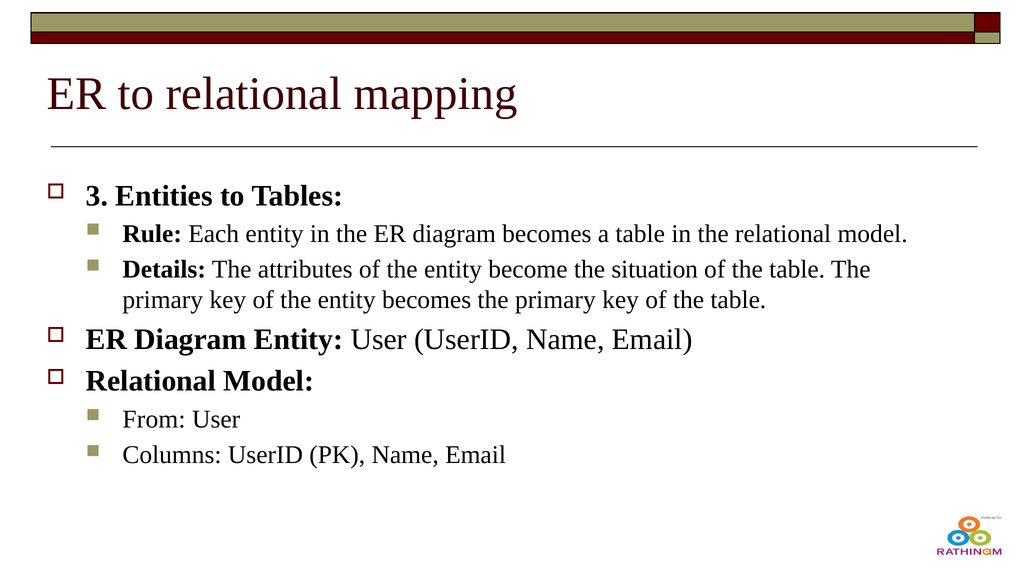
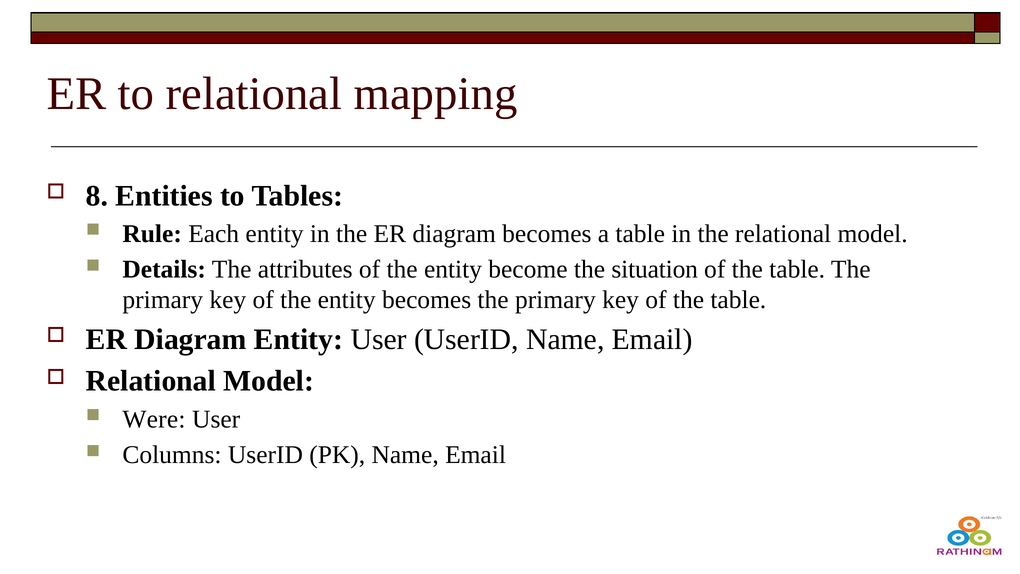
3: 3 -> 8
From: From -> Were
